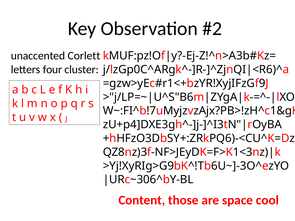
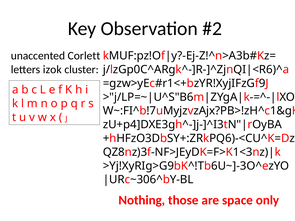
four: four -> izok
Content: Content -> Nothing
cool: cool -> only
